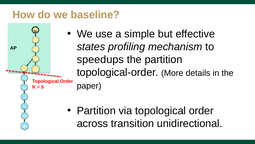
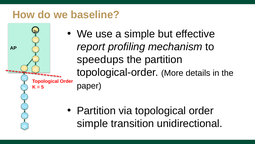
states: states -> report
across at (92, 123): across -> simple
